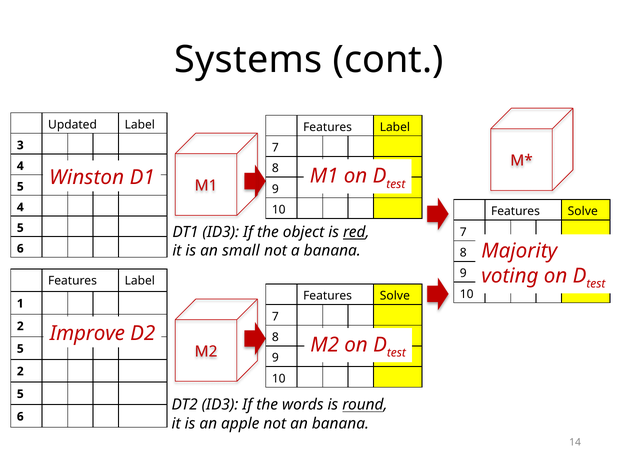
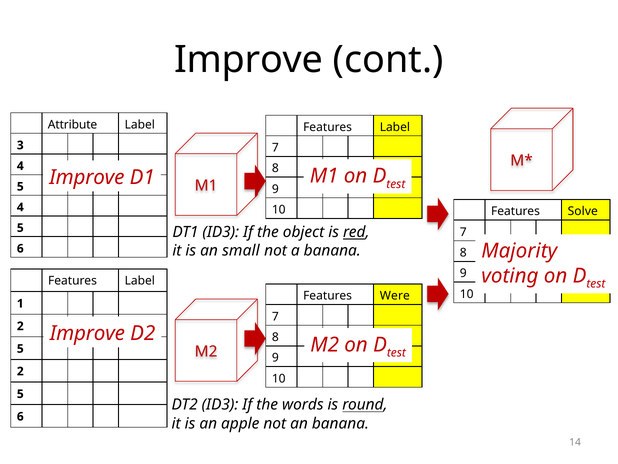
Systems at (248, 60): Systems -> Improve
Updated: Updated -> Attribute
Winston at (87, 177): Winston -> Improve
Solve at (395, 296): Solve -> Were
